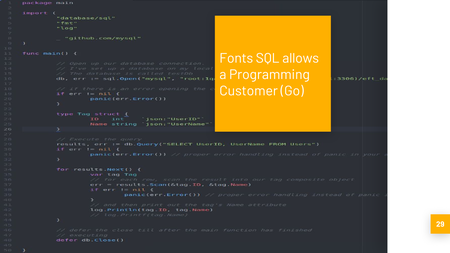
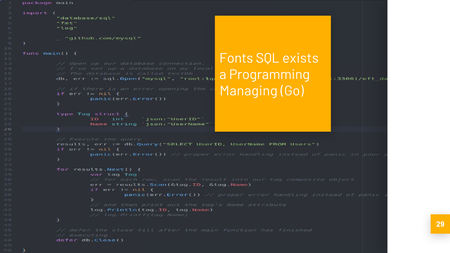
allows: allows -> exists
Customer: Customer -> Managing
